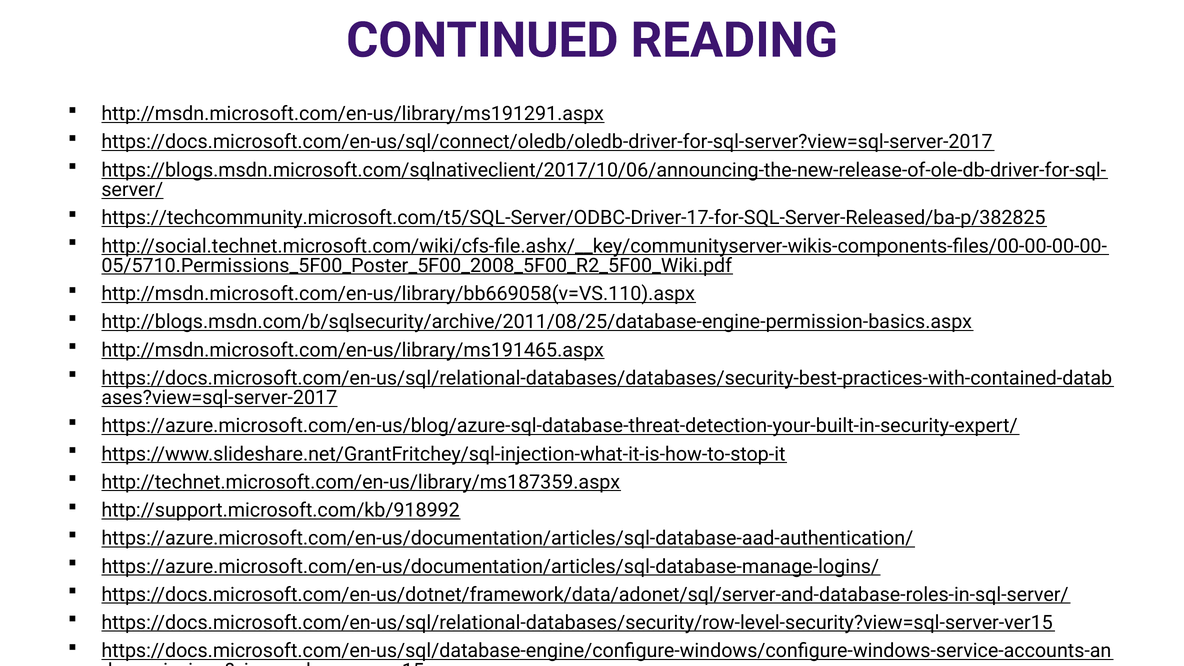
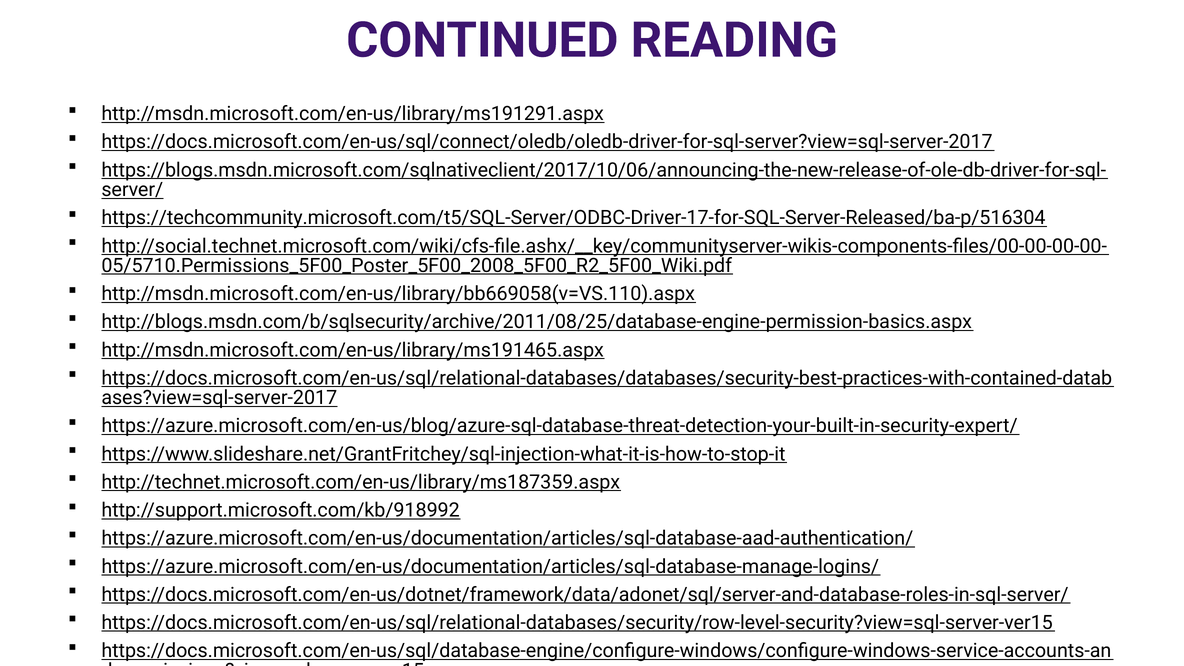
https://techcommunity.microsoft.com/t5/SQL-Server/ODBC-Driver-17-for-SQL-Server-Released/ba-p/382825: https://techcommunity.microsoft.com/t5/SQL-Server/ODBC-Driver-17-for-SQL-Server-Released/ba-p/382825 -> https://techcommunity.microsoft.com/t5/SQL-Server/ODBC-Driver-17-for-SQL-Server-Released/ba-p/516304
